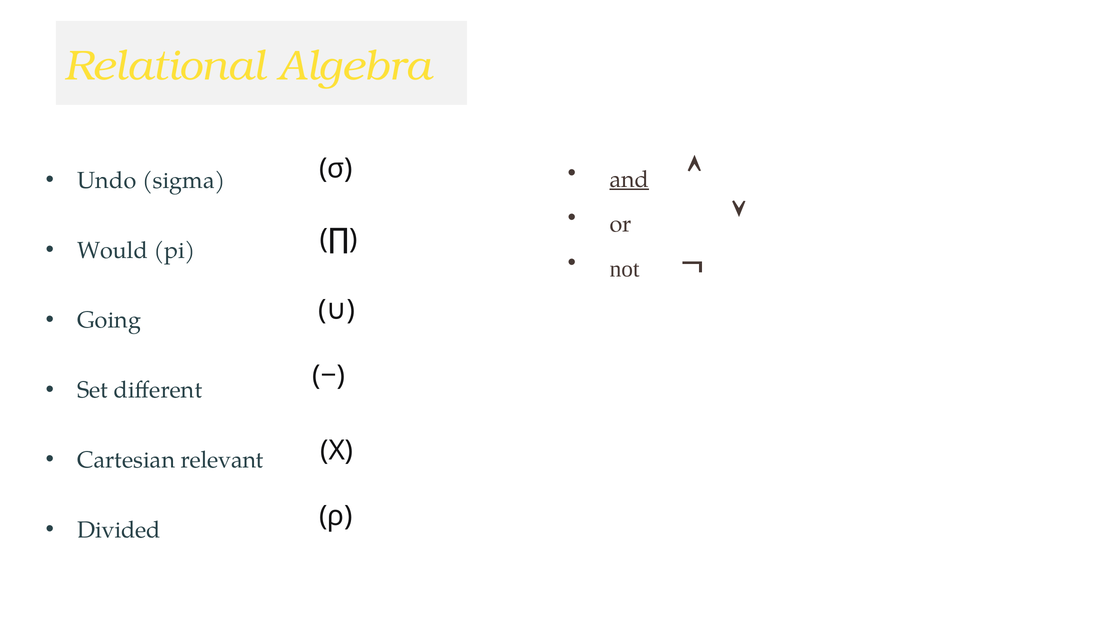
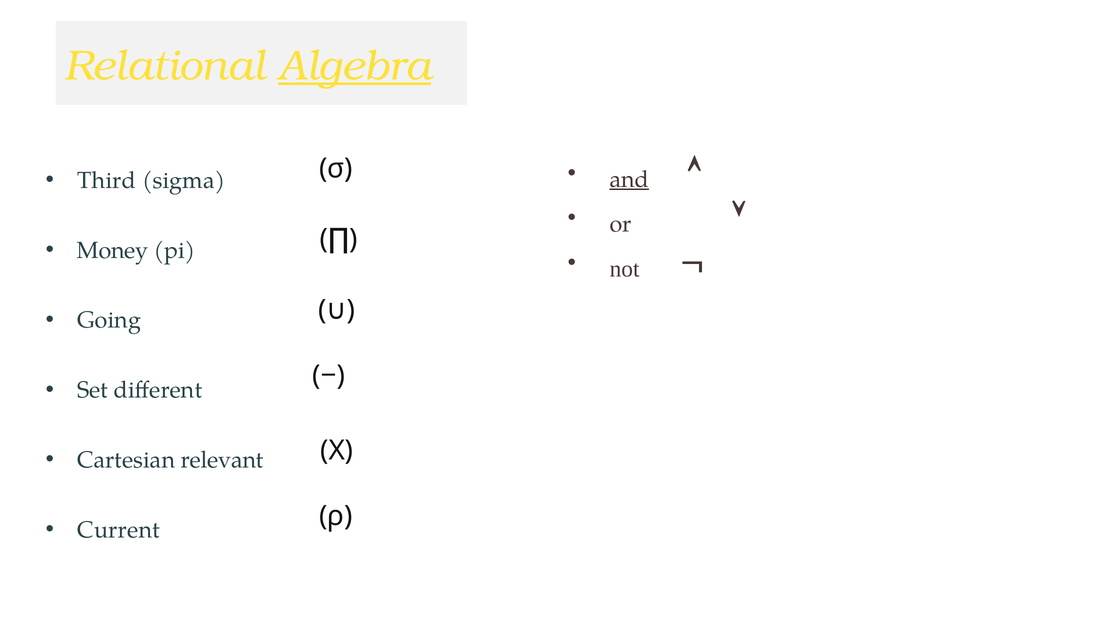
Algebra underline: none -> present
Undo: Undo -> Third
Would: Would -> Money
Divided: Divided -> Current
